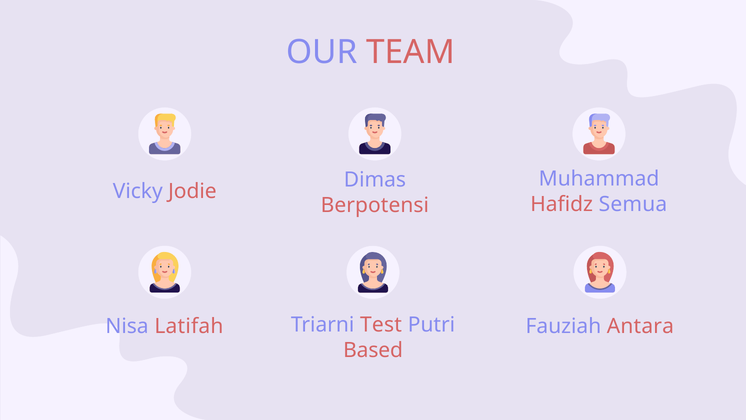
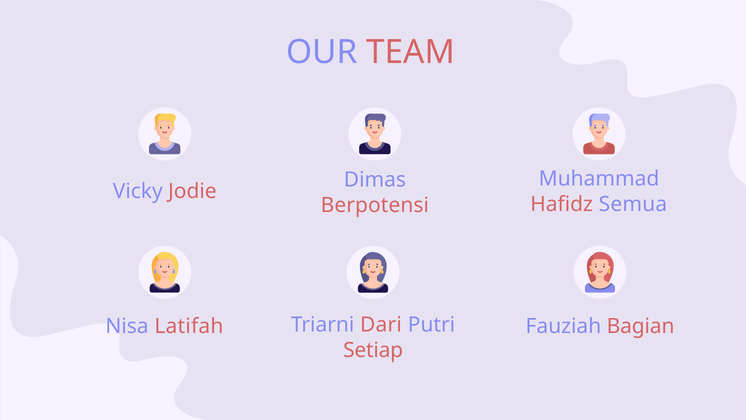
Test: Test -> Dari
Antara: Antara -> Bagian
Based: Based -> Setiap
